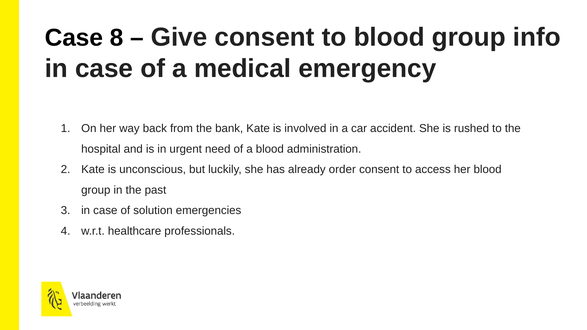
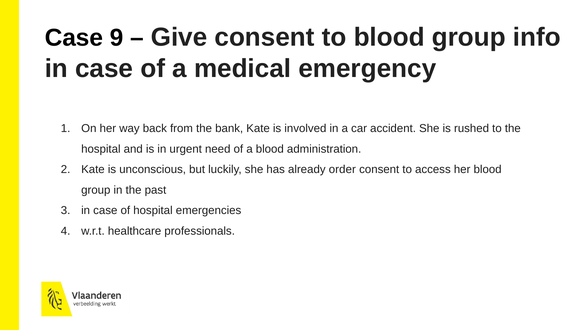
8: 8 -> 9
of solution: solution -> hospital
